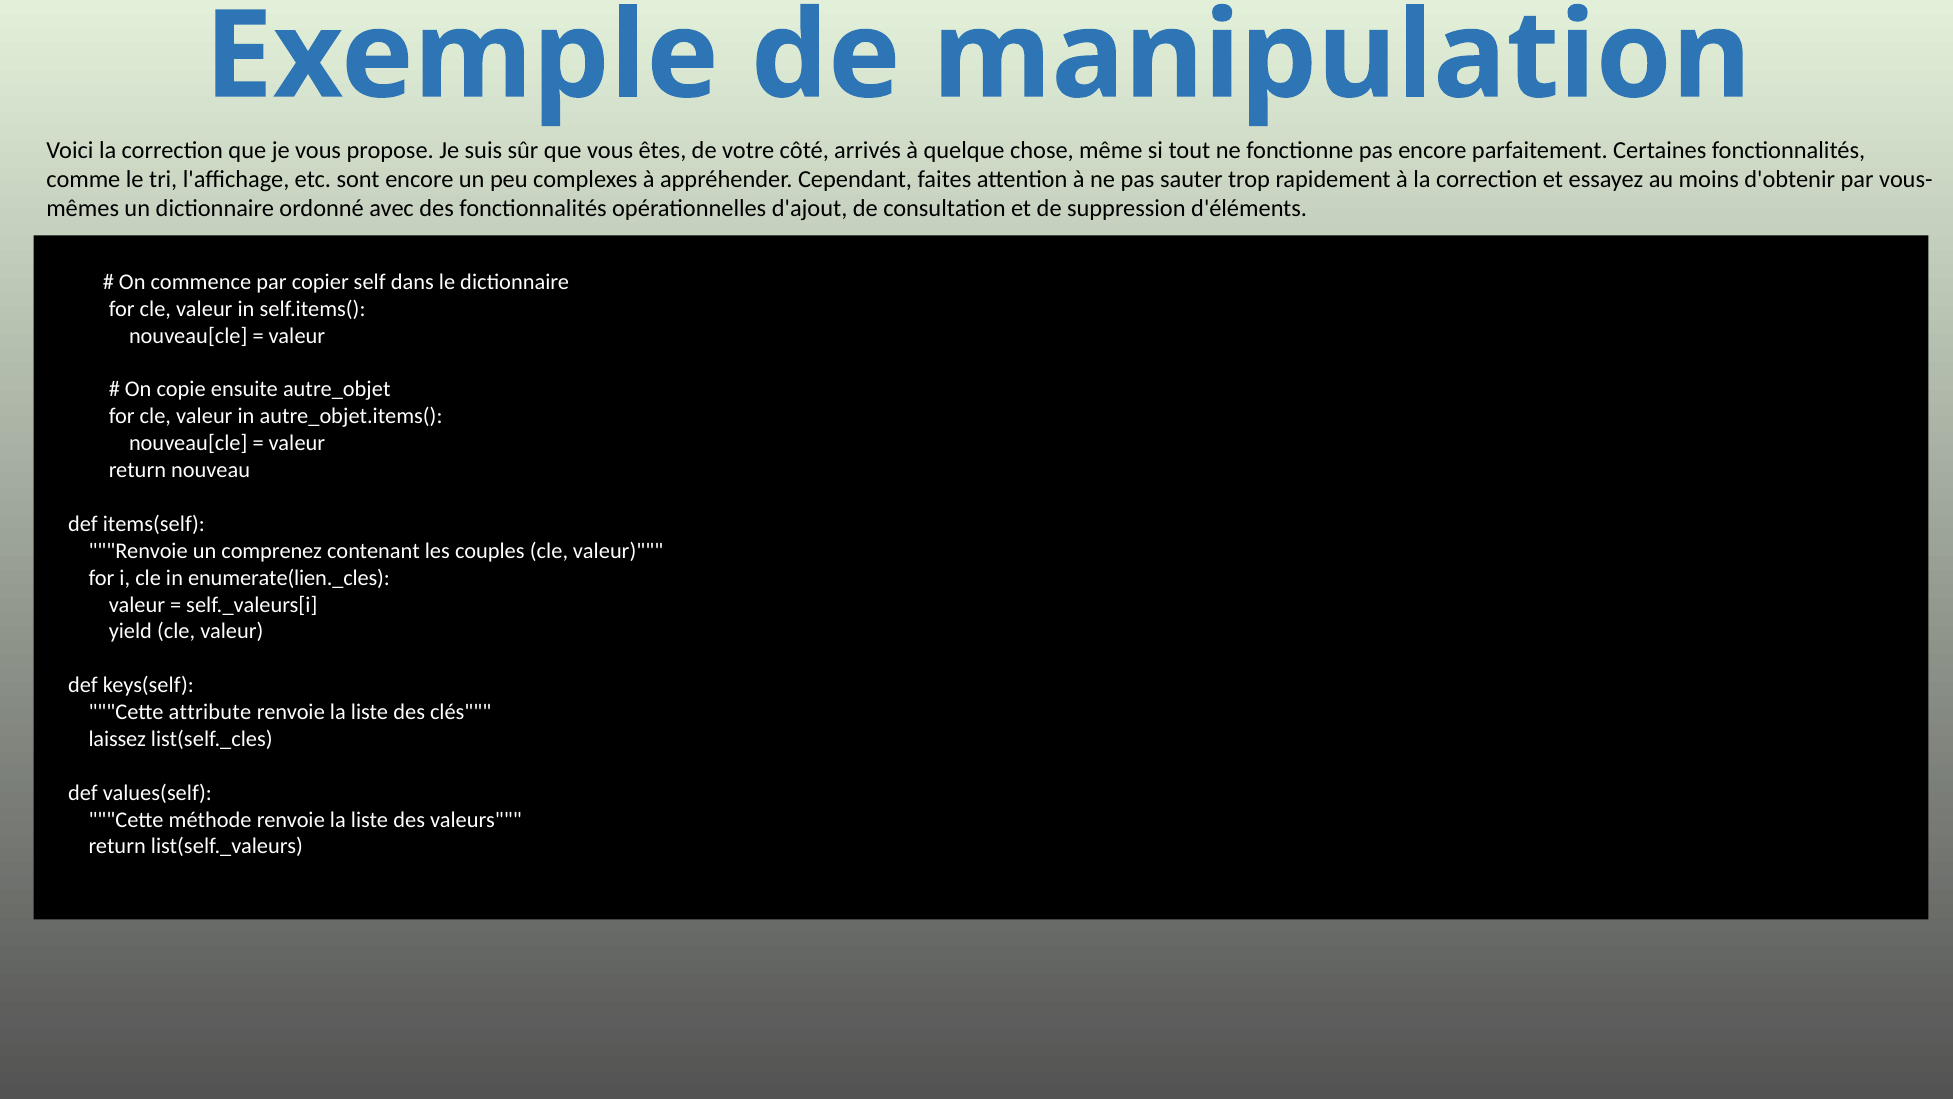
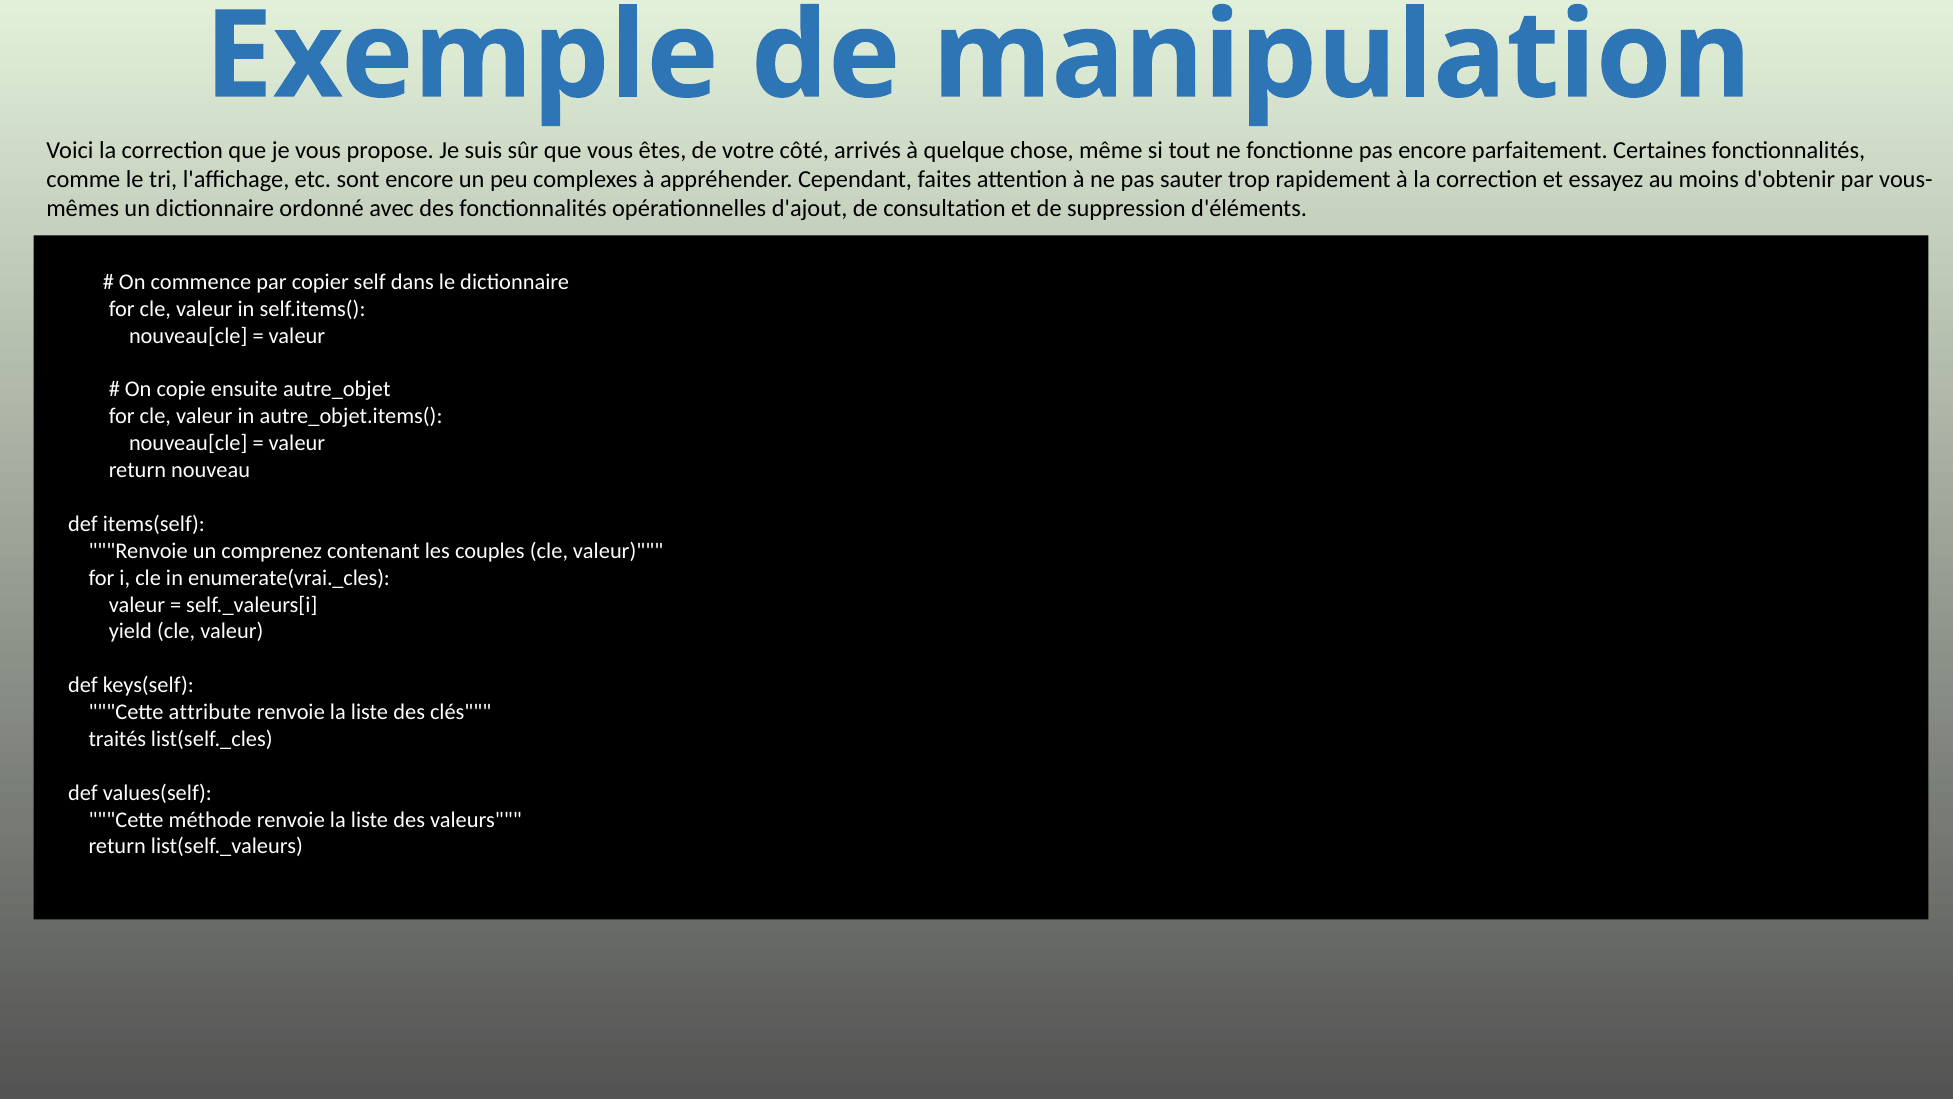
enumerate(lien._cles: enumerate(lien._cles -> enumerate(vrai._cles
laissez: laissez -> traités
